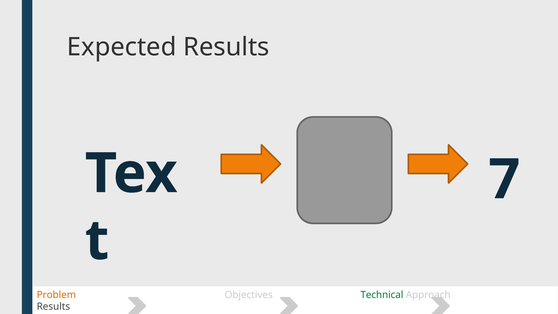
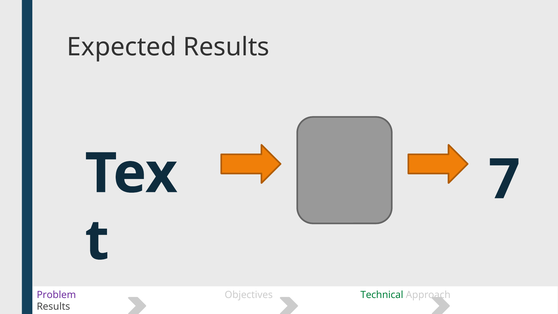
Problem colour: orange -> purple
